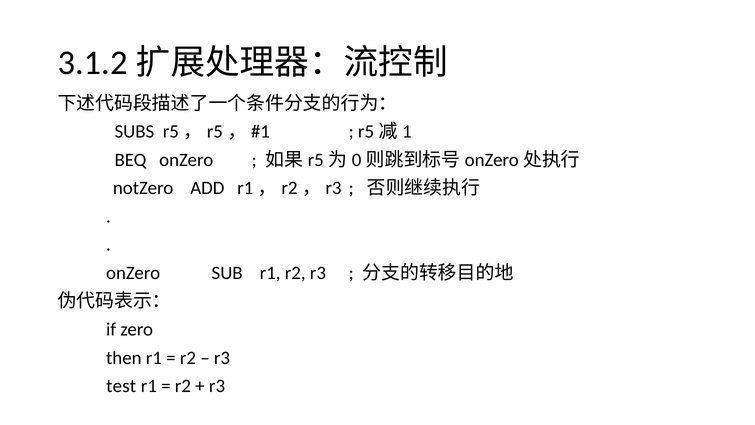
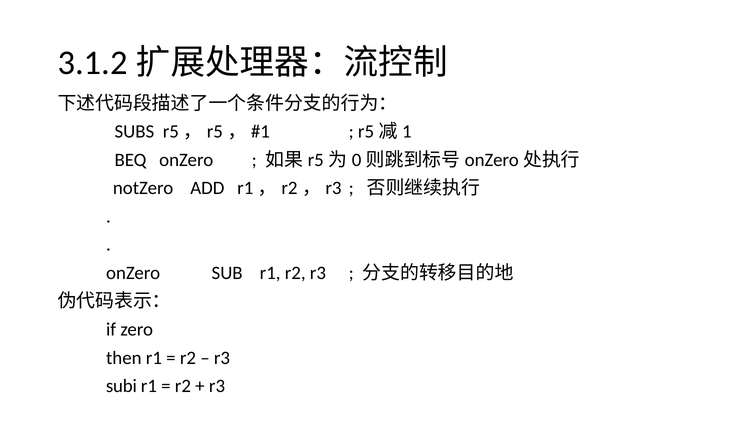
test: test -> subi
